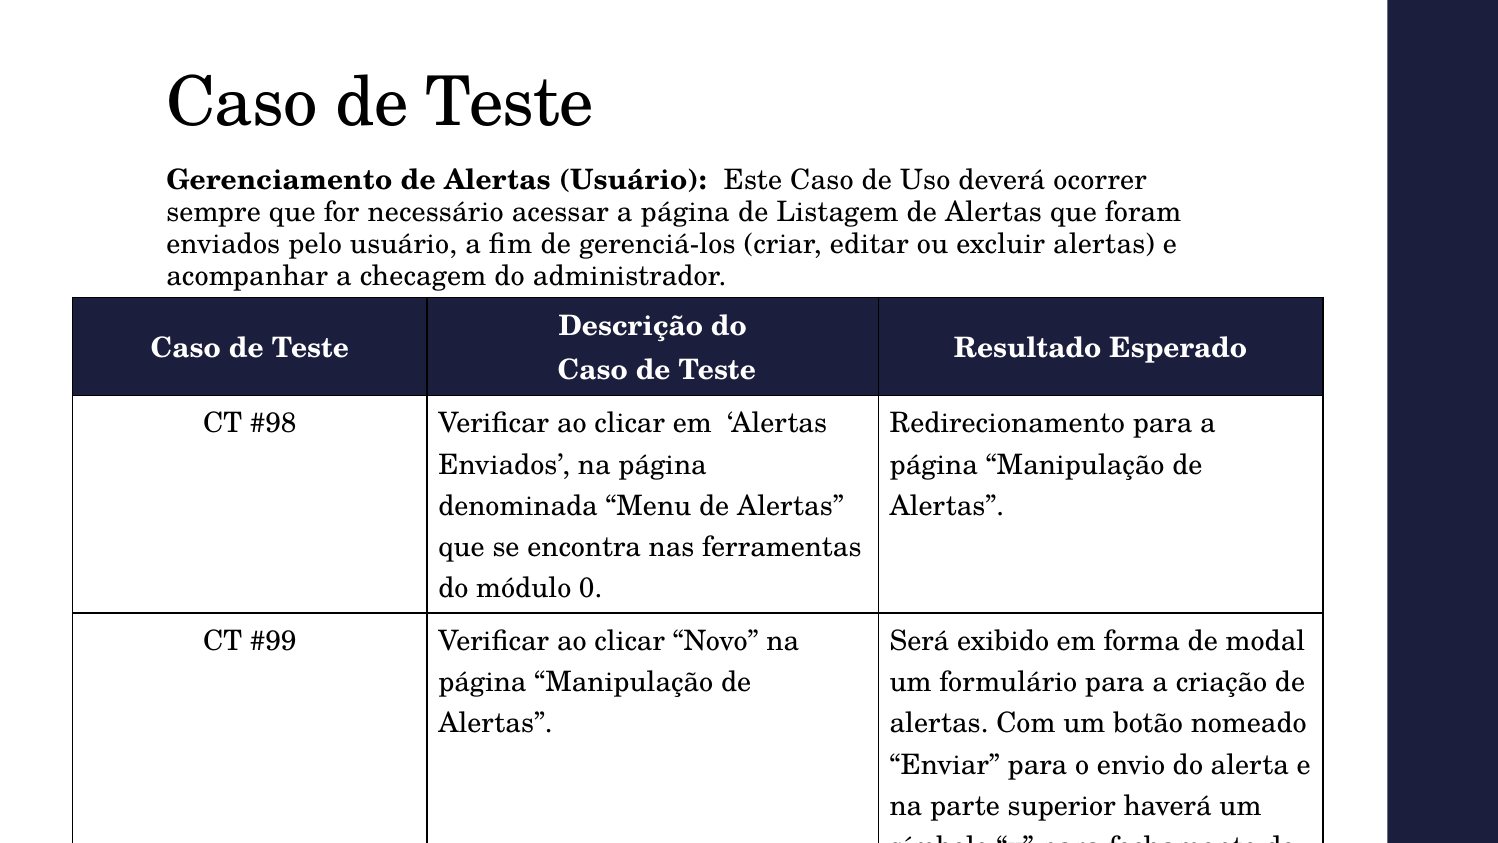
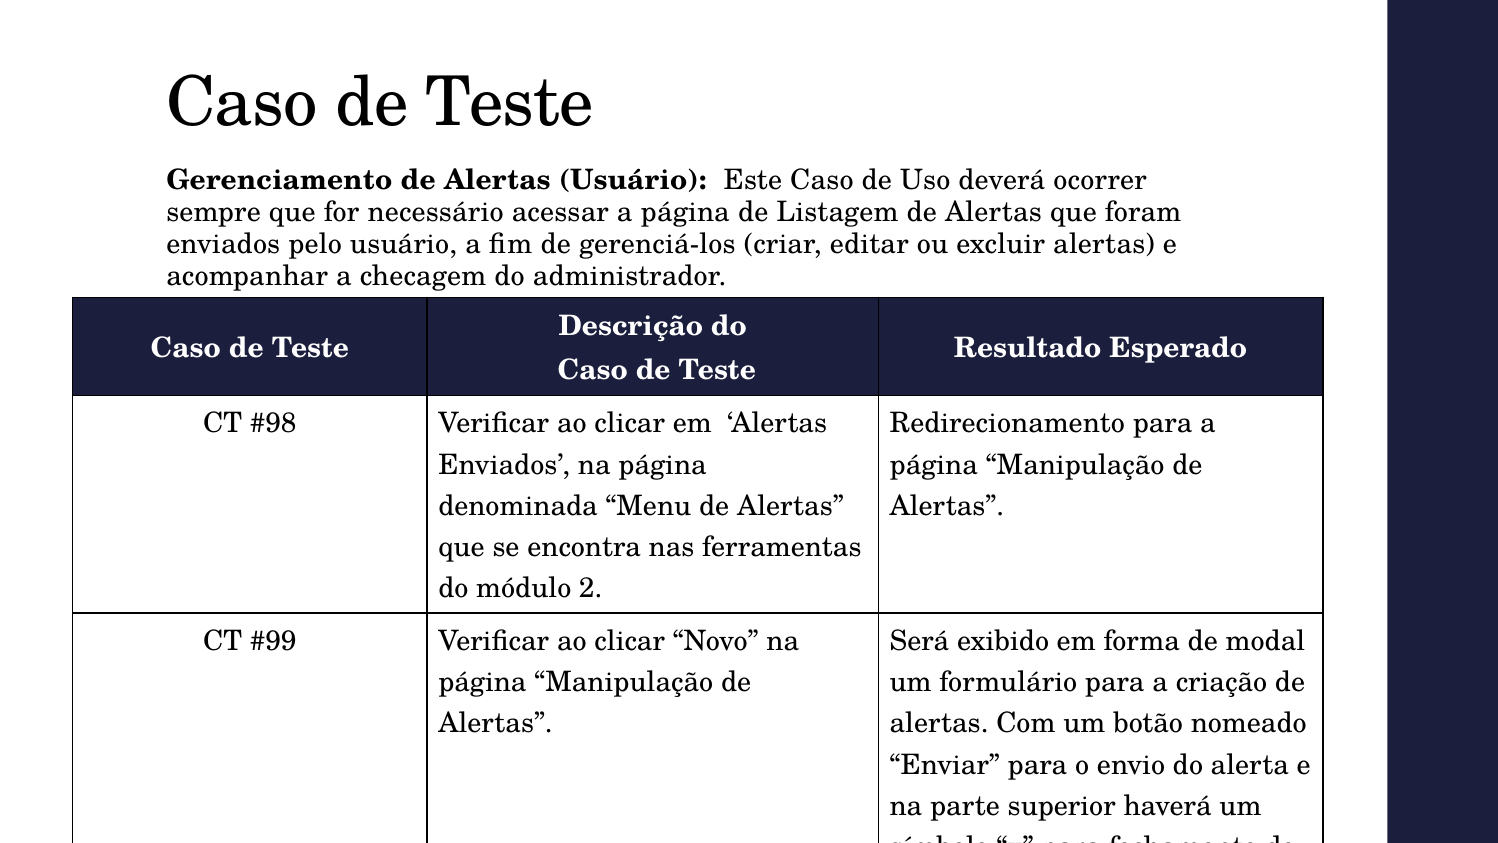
0: 0 -> 2
